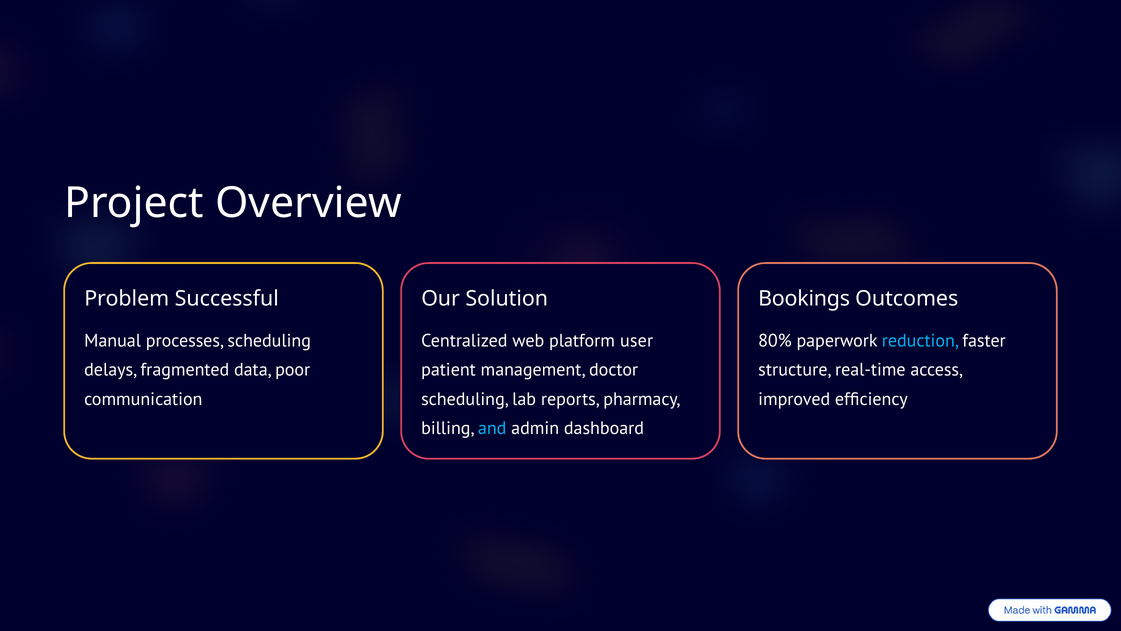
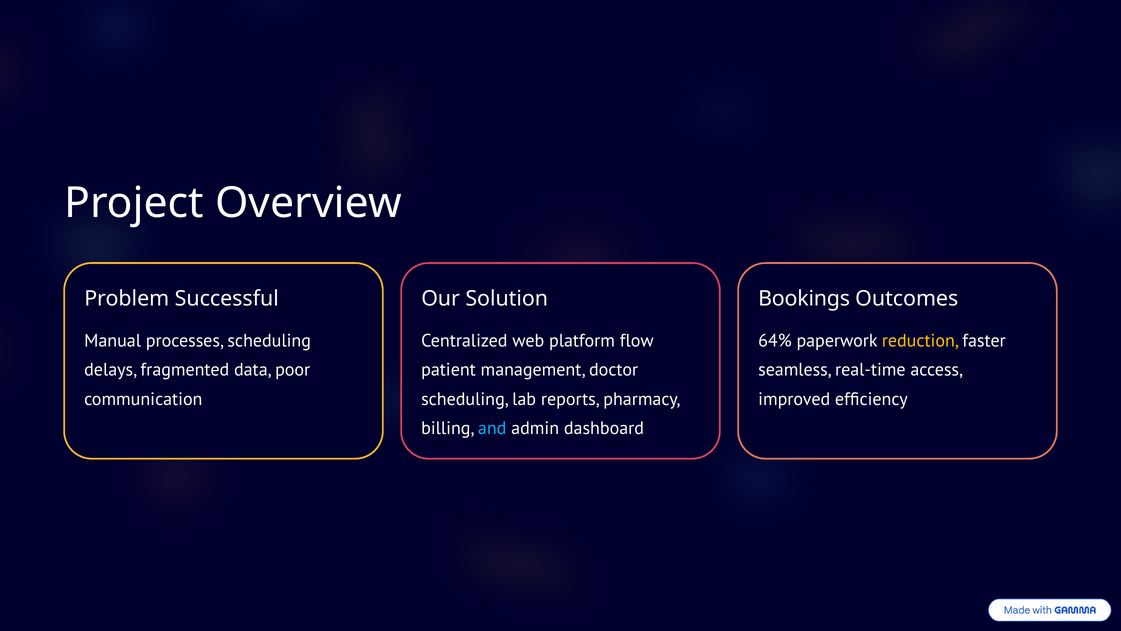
user: user -> flow
80%: 80% -> 64%
reduction colour: light blue -> yellow
structure: structure -> seamless
